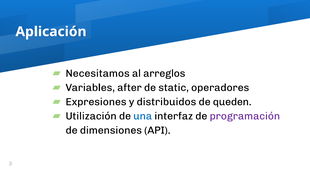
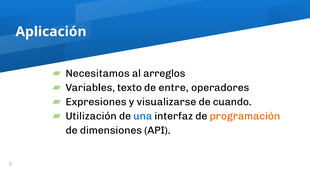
after: after -> texto
static: static -> entre
distribuidos: distribuidos -> visualizarse
queden: queden -> cuando
programación colour: purple -> orange
